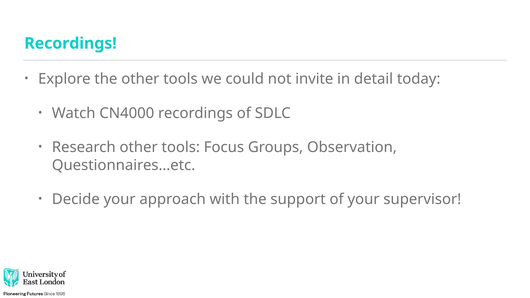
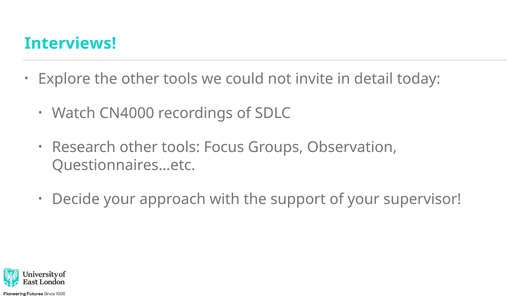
Recordings at (70, 43): Recordings -> Interviews
